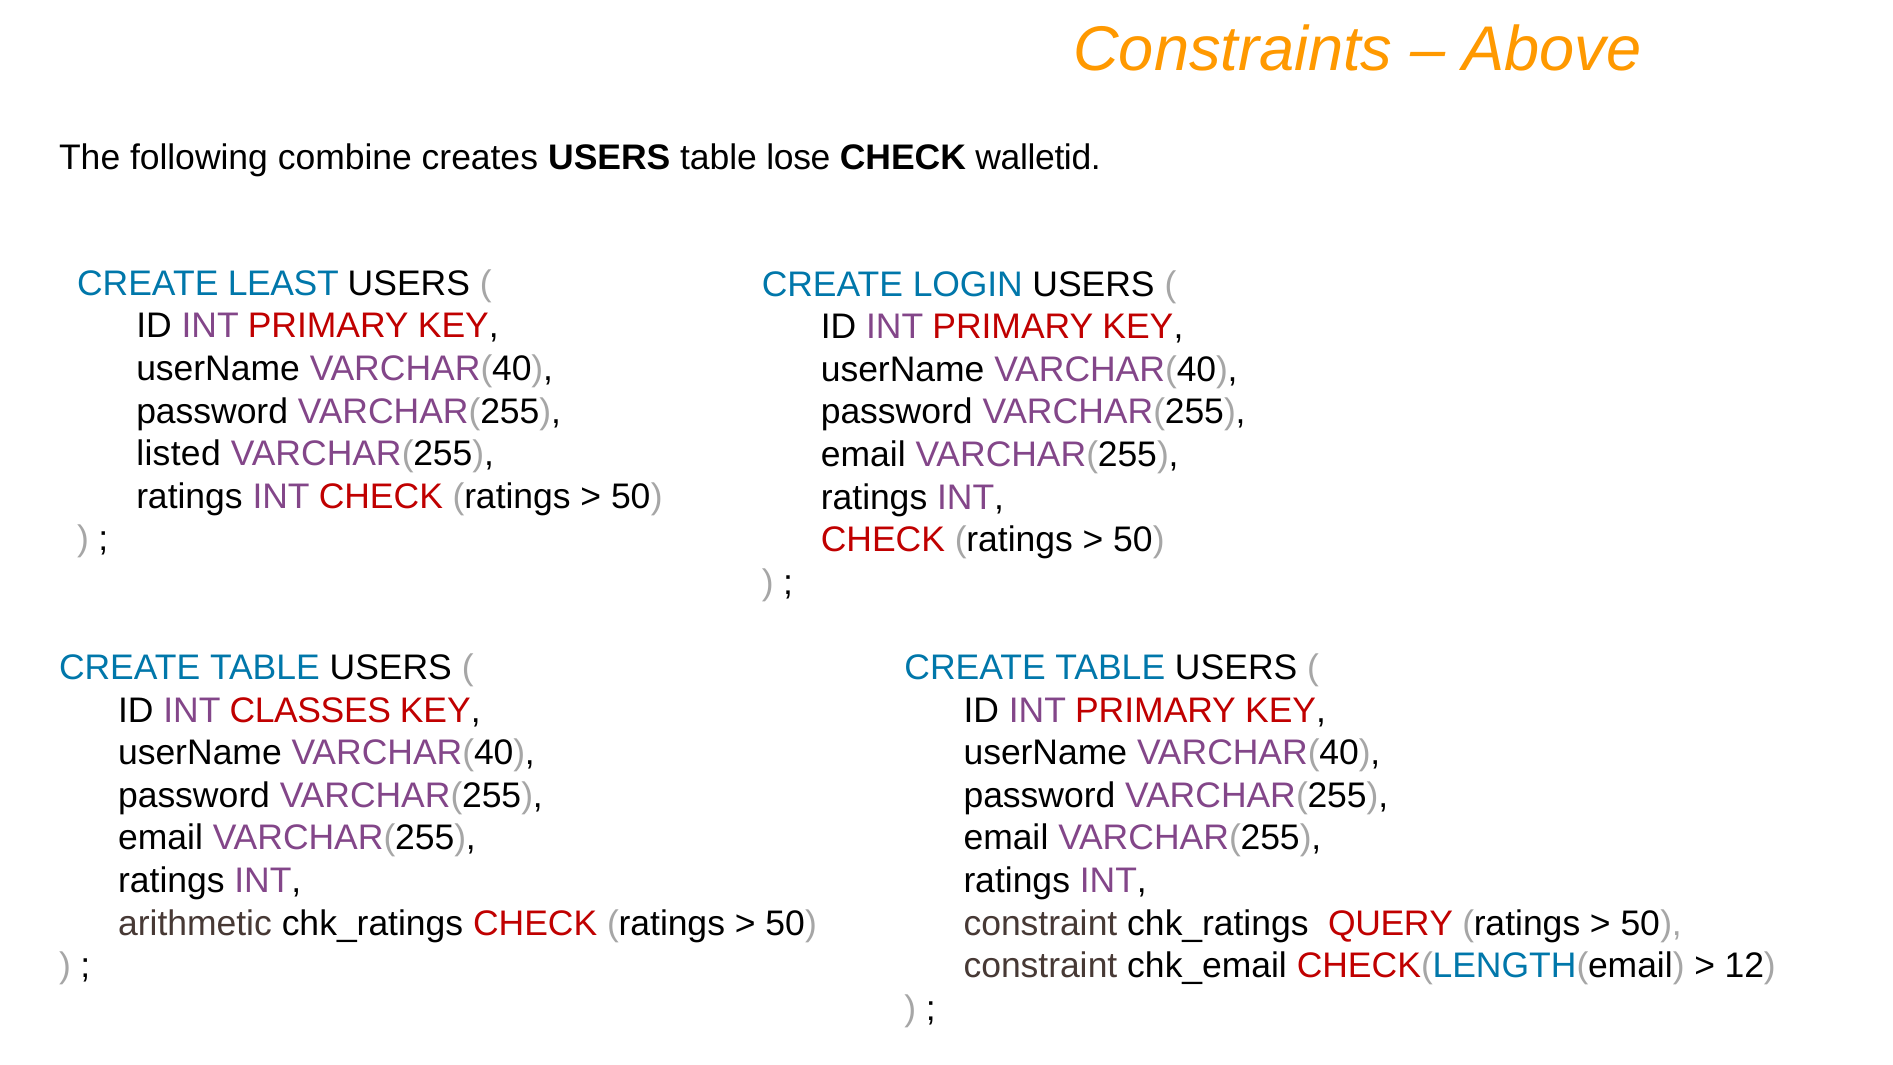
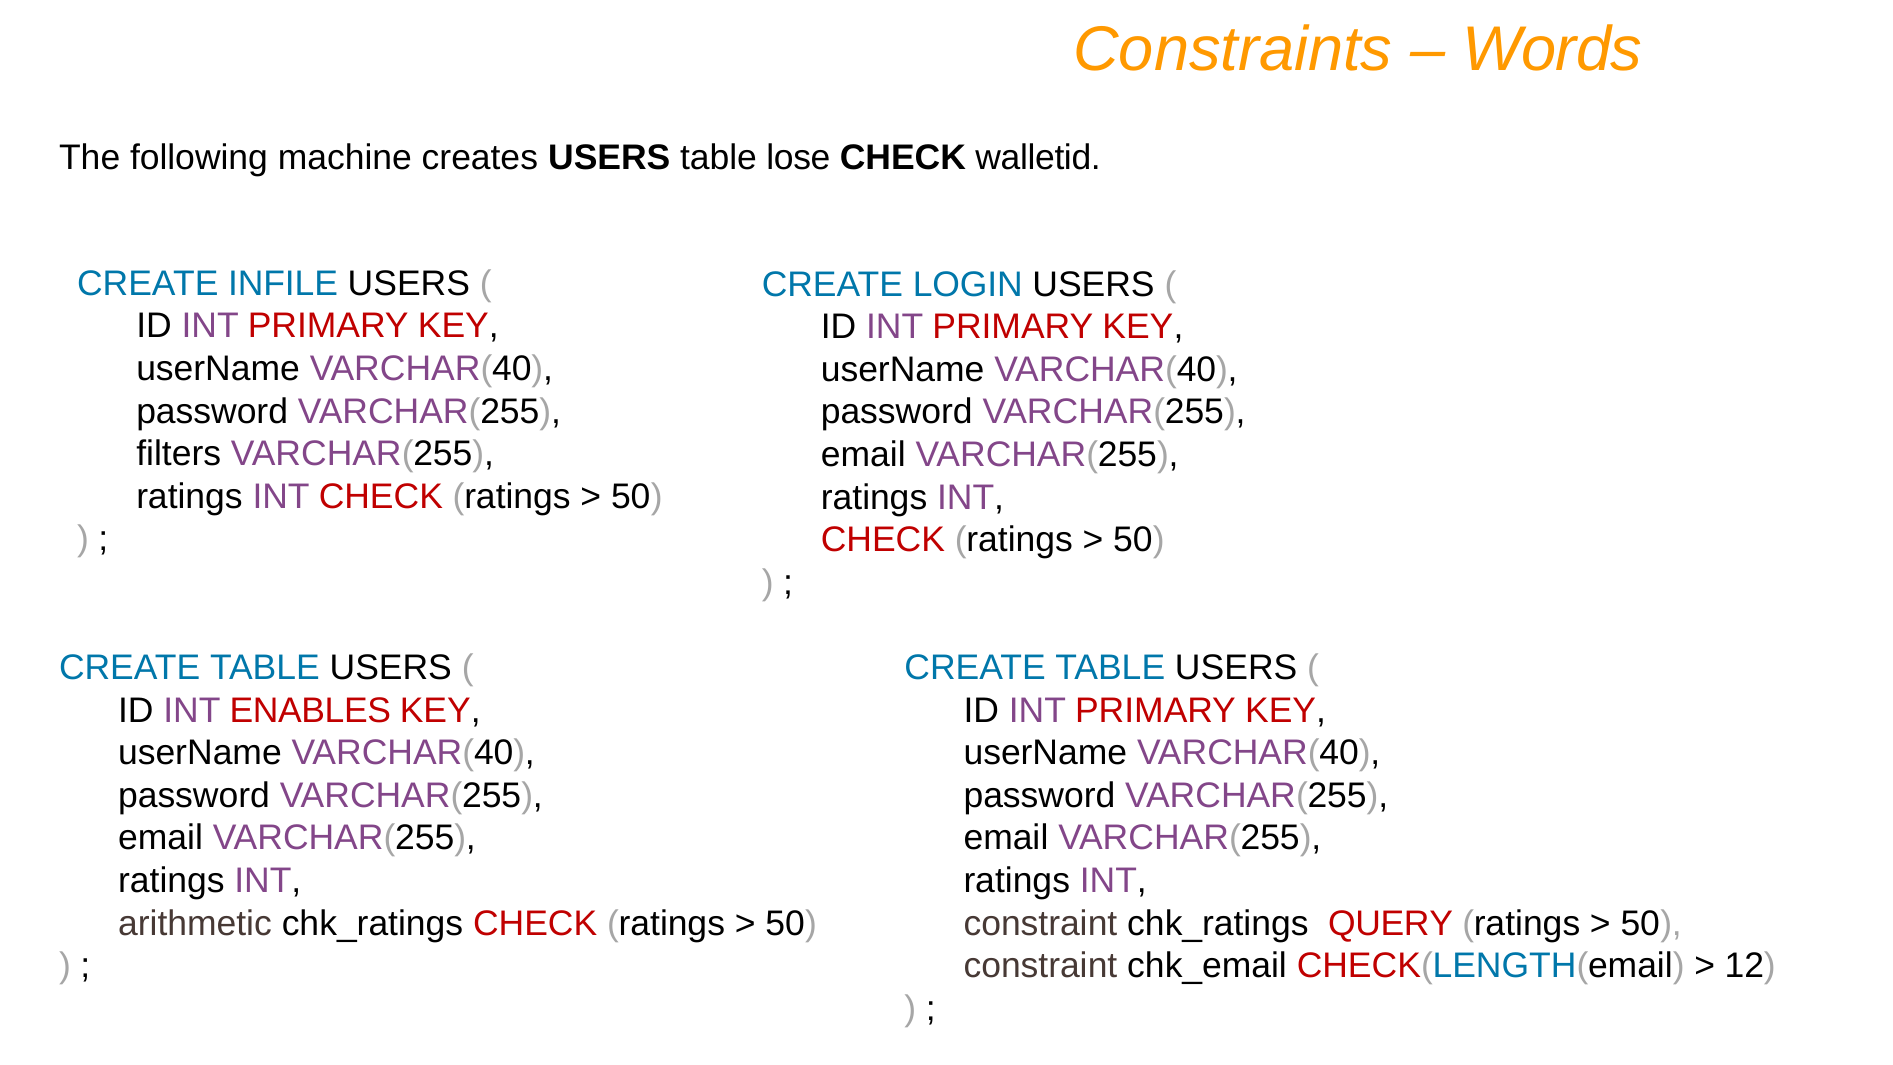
Above: Above -> Words
combine: combine -> machine
LEAST: LEAST -> INFILE
listed: listed -> filters
CLASSES: CLASSES -> ENABLES
